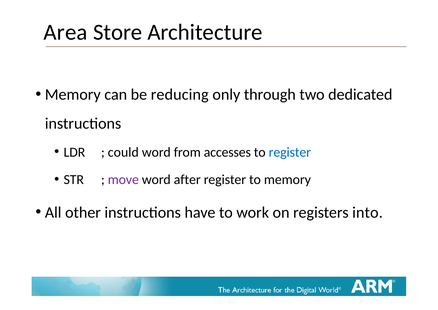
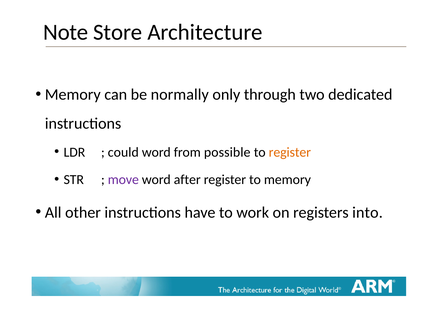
Area: Area -> Note
reducing: reducing -> normally
accesses: accesses -> possible
register at (290, 152) colour: blue -> orange
